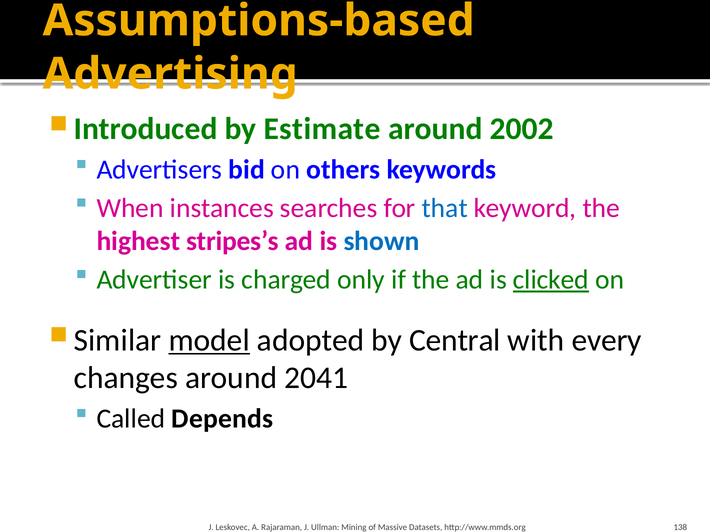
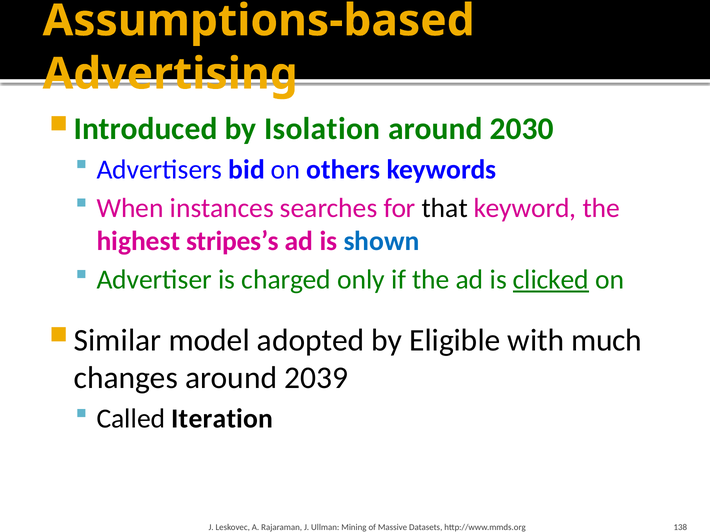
Estimate: Estimate -> Isolation
2002: 2002 -> 2030
that colour: blue -> black
model underline: present -> none
Central: Central -> Eligible
every: every -> much
2041: 2041 -> 2039
Depends: Depends -> Iteration
